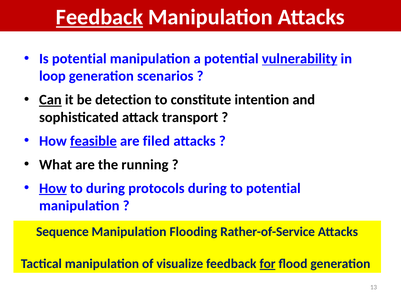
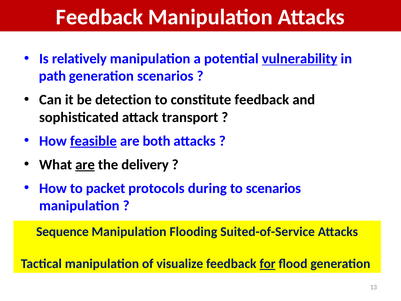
Feedback at (100, 17) underline: present -> none
Is potential: potential -> relatively
loop: loop -> path
Can underline: present -> none
constitute intention: intention -> feedback
filed: filed -> both
are at (85, 165) underline: none -> present
running: running -> delivery
How at (53, 188) underline: present -> none
to during: during -> packet
to potential: potential -> scenarios
Rather-of-Service: Rather-of-Service -> Suited-of-Service
